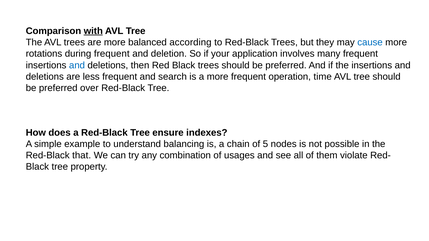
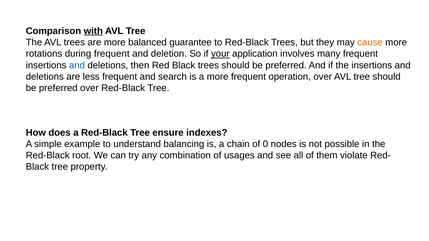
according: according -> guarantee
cause colour: blue -> orange
your underline: none -> present
operation time: time -> over
5: 5 -> 0
that: that -> root
